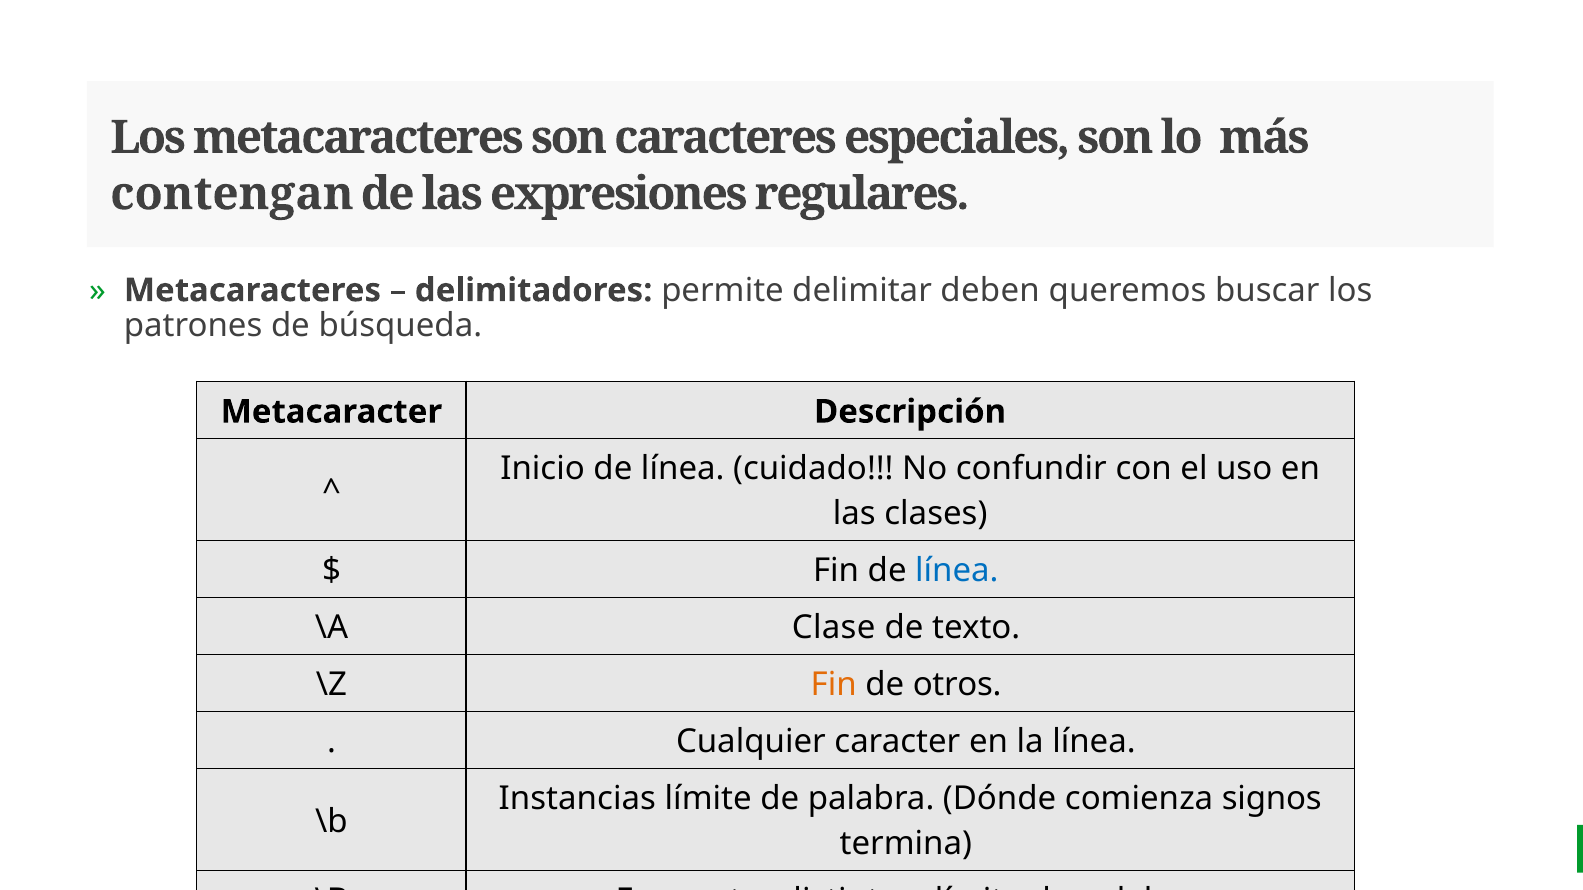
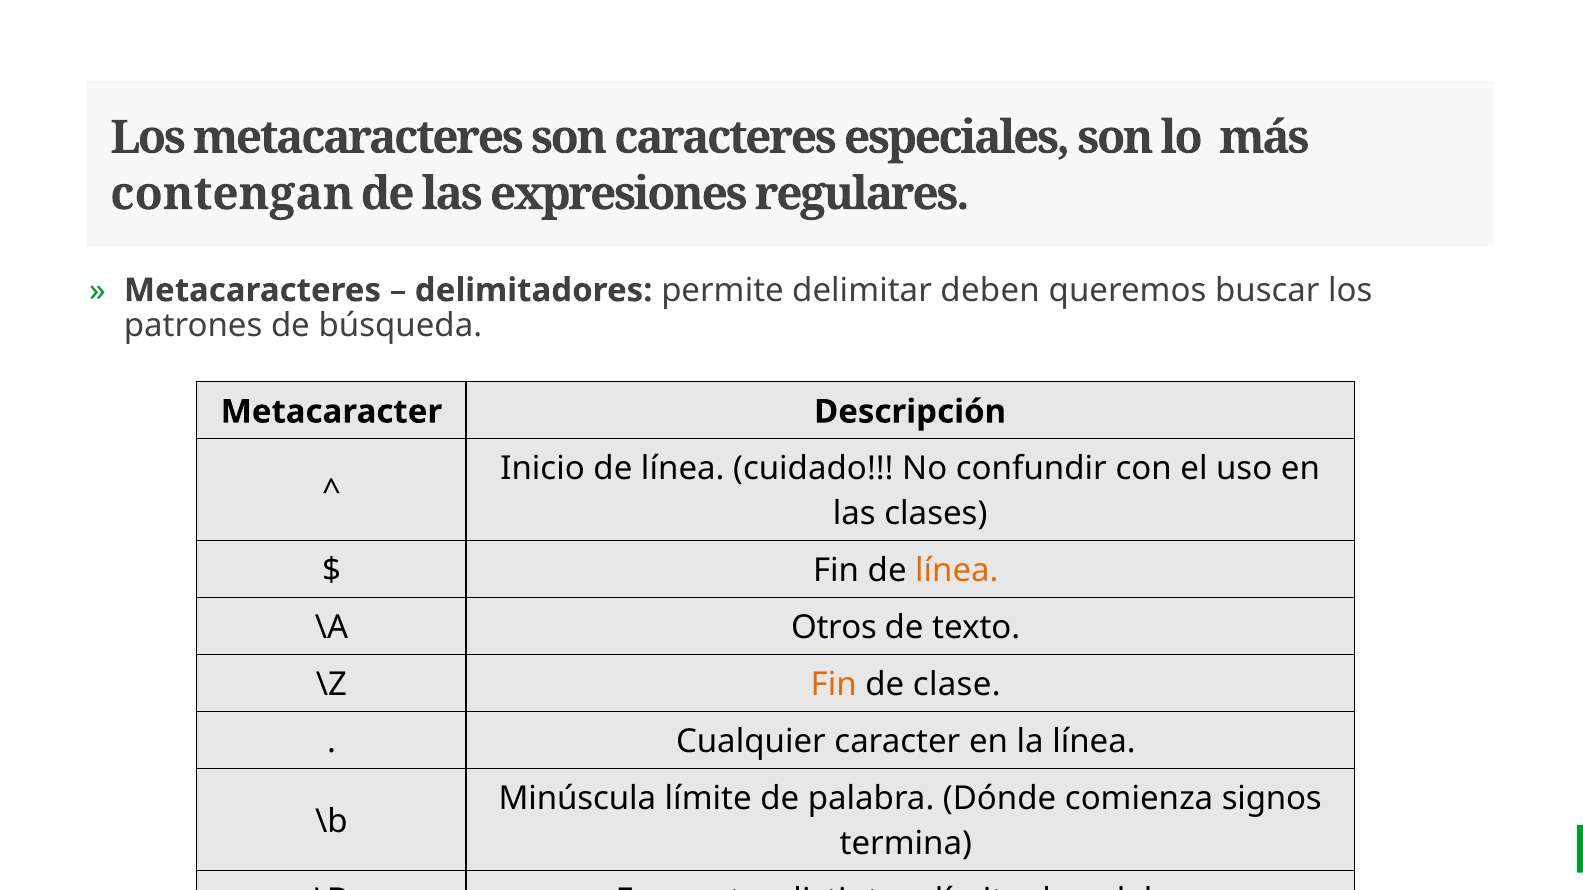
línea at (957, 571) colour: blue -> orange
Clase: Clase -> Otros
otros: otros -> clase
Instancias: Instancias -> Minúscula
